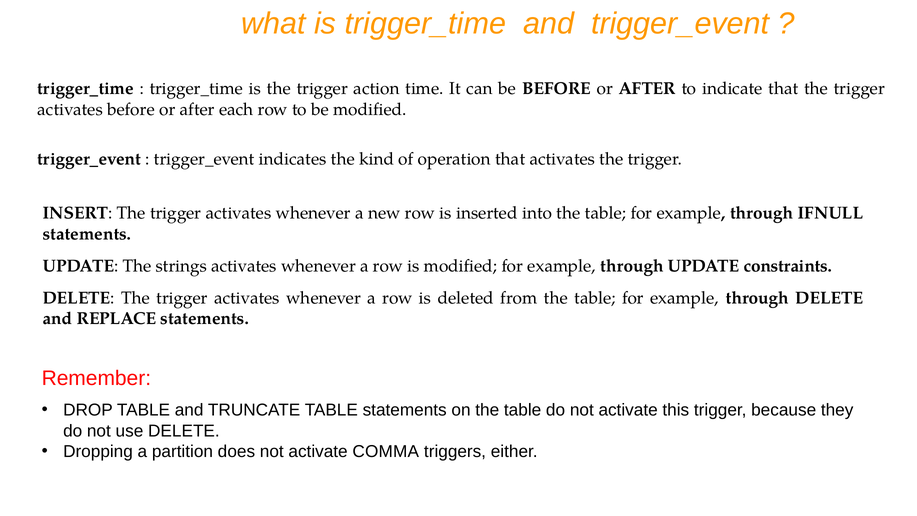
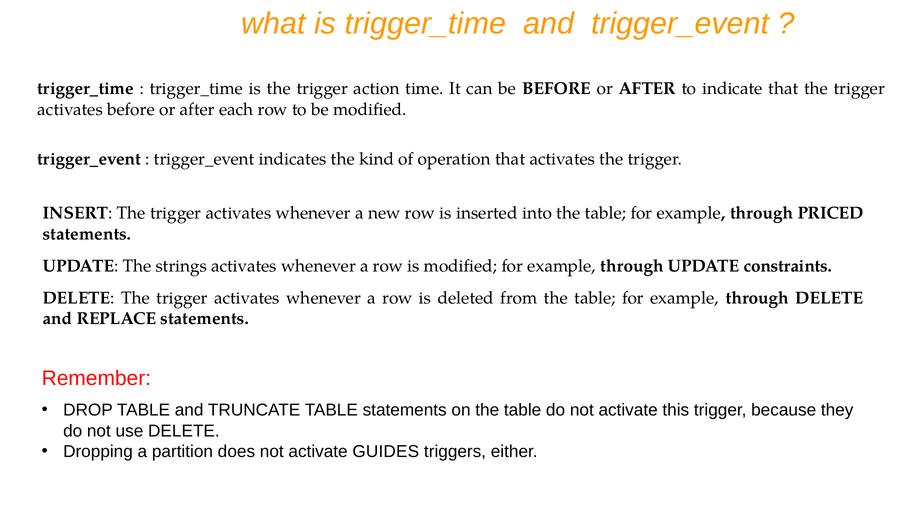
IFNULL: IFNULL -> PRICED
COMMA: COMMA -> GUIDES
